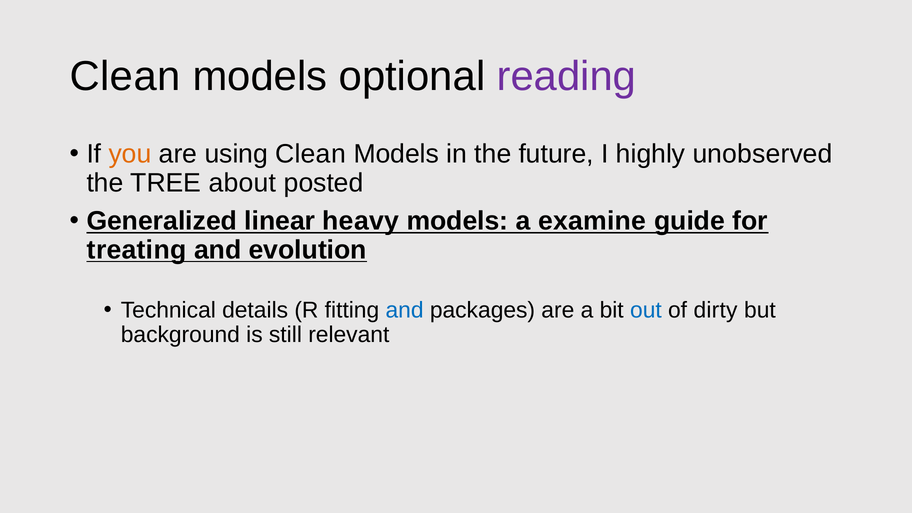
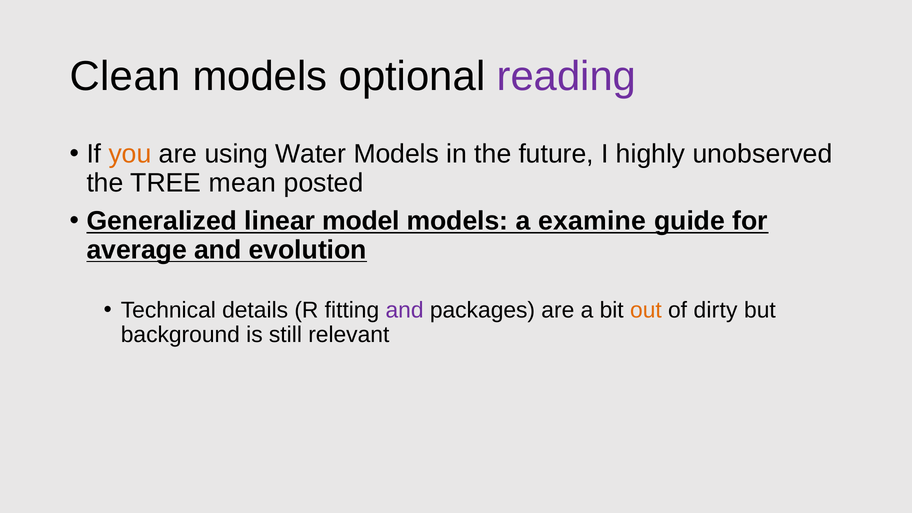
using Clean: Clean -> Water
about: about -> mean
heavy: heavy -> model
treating: treating -> average
and at (405, 310) colour: blue -> purple
out colour: blue -> orange
